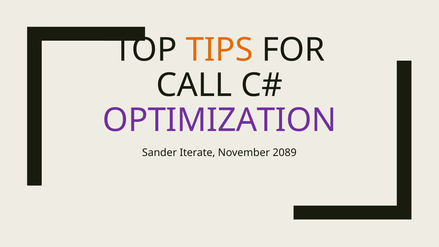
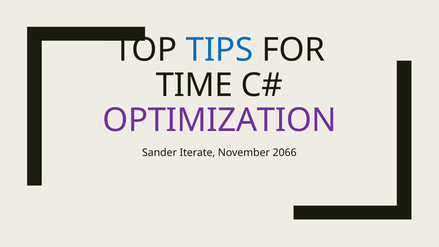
TIPS colour: orange -> blue
CALL: CALL -> TIME
2089: 2089 -> 2066
